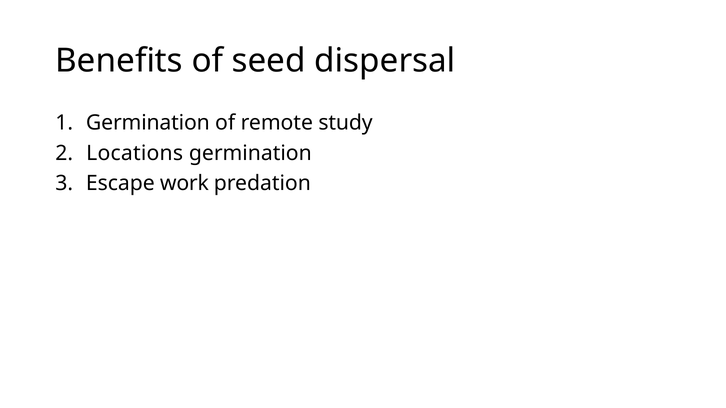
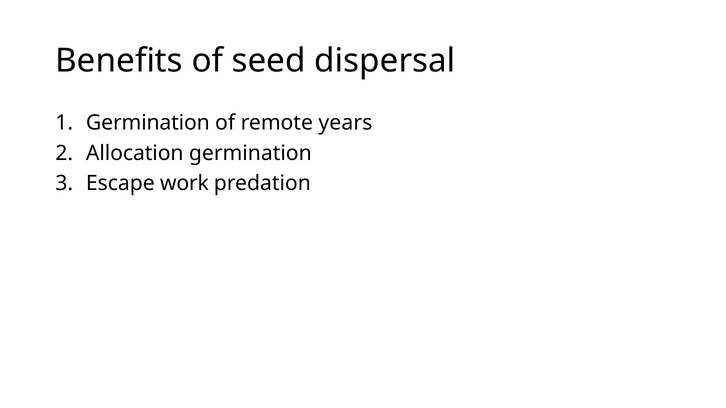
study: study -> years
Locations: Locations -> Allocation
